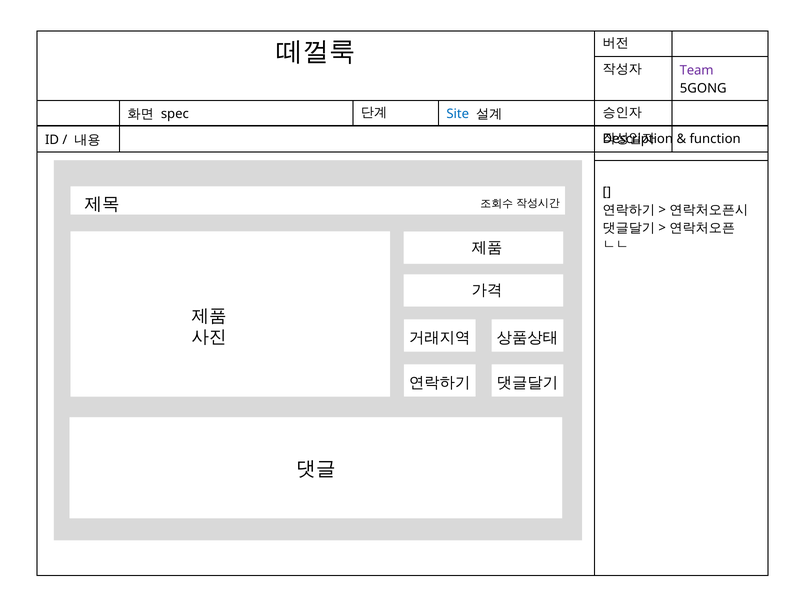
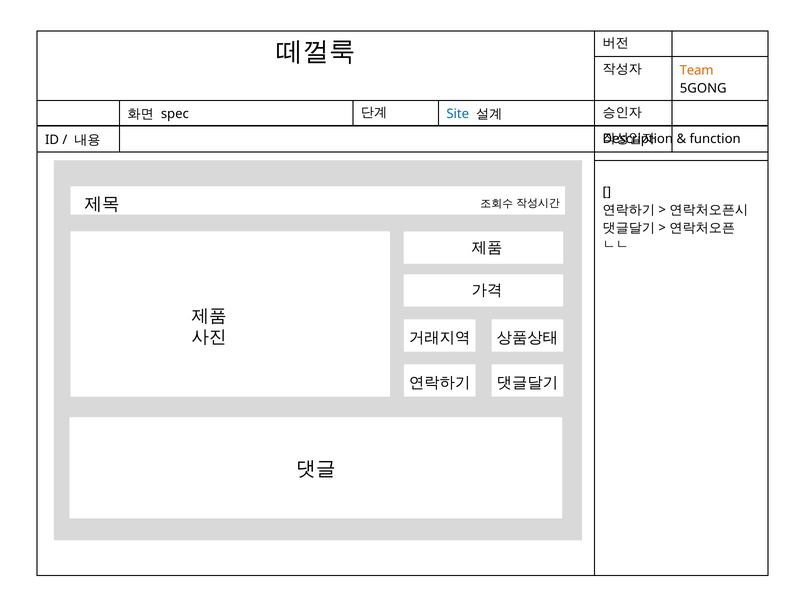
Team colour: purple -> orange
